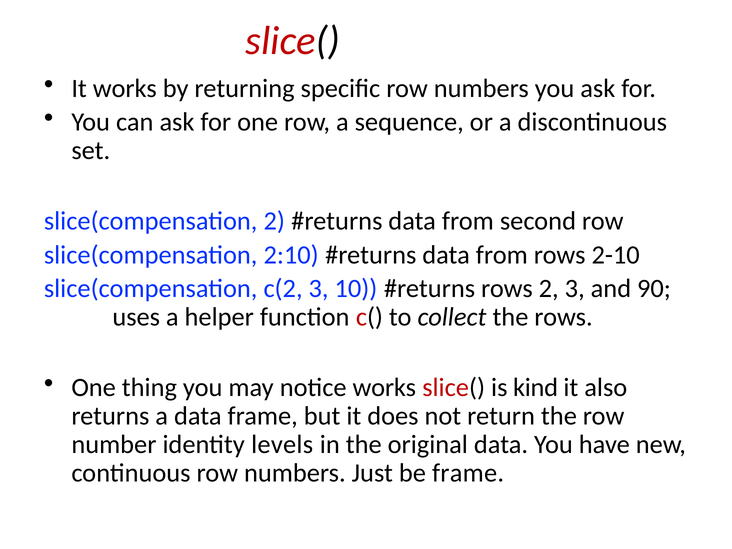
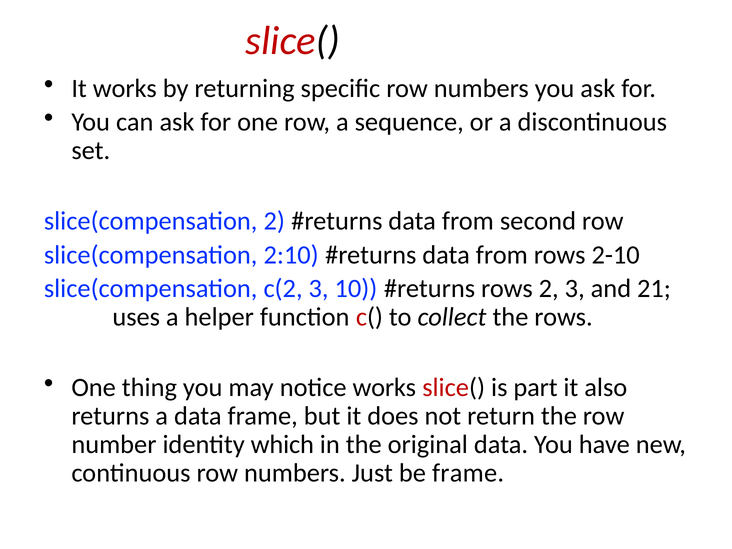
90: 90 -> 21
kind: kind -> part
levels: levels -> which
